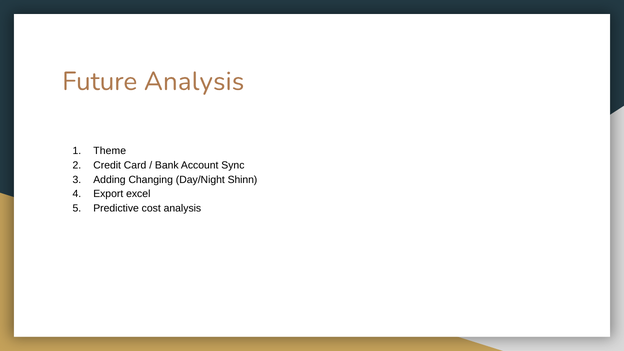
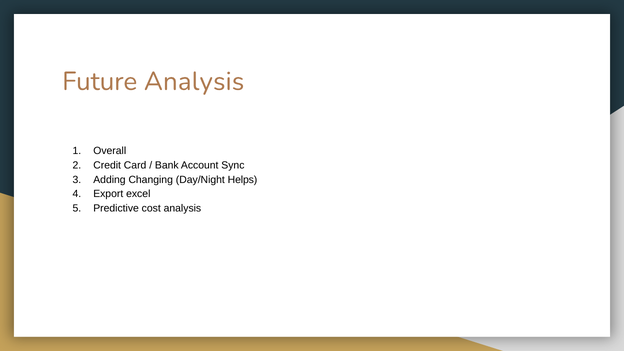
Theme: Theme -> Overall
Shinn: Shinn -> Helps
